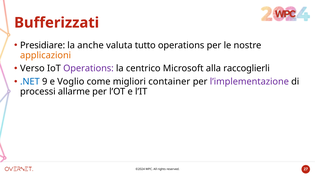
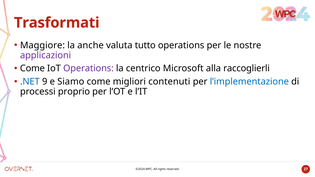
Bufferizzati: Bufferizzati -> Trasformati
Presidiare: Presidiare -> Maggiore
applicazioni colour: orange -> purple
Verso at (32, 69): Verso -> Come
Voglio: Voglio -> Siamo
container: container -> contenuti
l’implementazione colour: purple -> blue
allarme: allarme -> proprio
